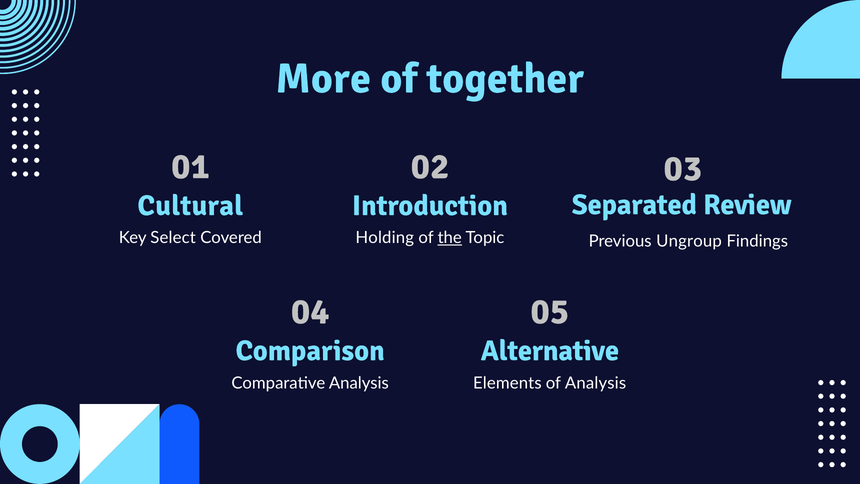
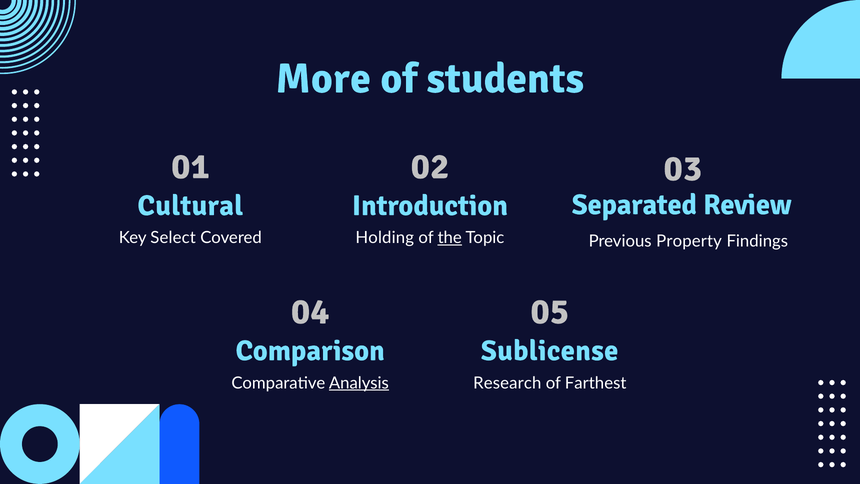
together: together -> students
Ungroup: Ungroup -> Property
Alternative: Alternative -> Sublicense
Analysis at (359, 383) underline: none -> present
Elements: Elements -> Research
of Analysis: Analysis -> Farthest
